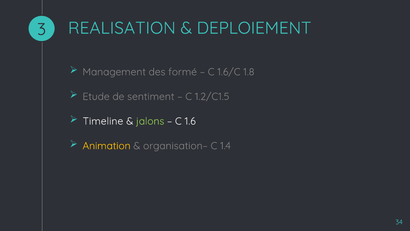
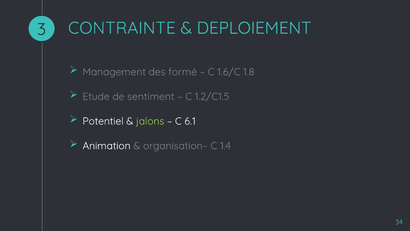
REALISATION: REALISATION -> CONTRAINTE
Timeline: Timeline -> Potentiel
1.6: 1.6 -> 6.1
Animation colour: yellow -> white
